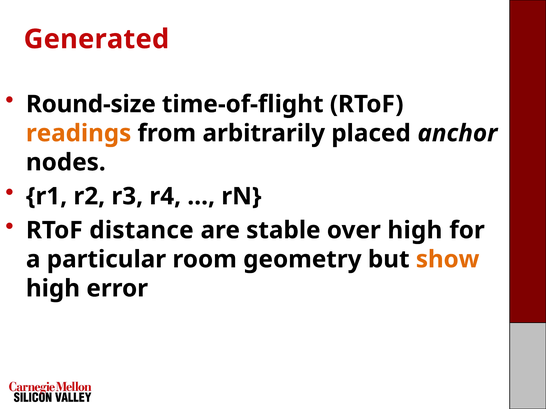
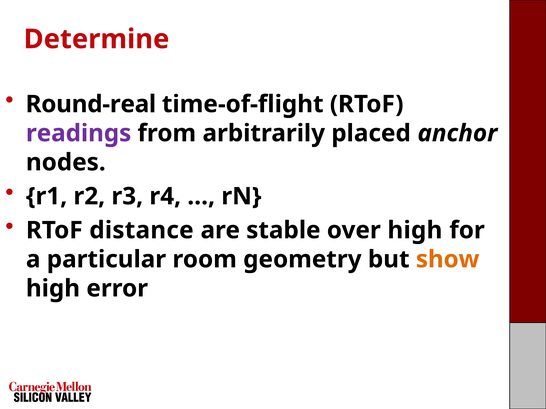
Generated: Generated -> Determine
Round-size: Round-size -> Round-real
readings colour: orange -> purple
